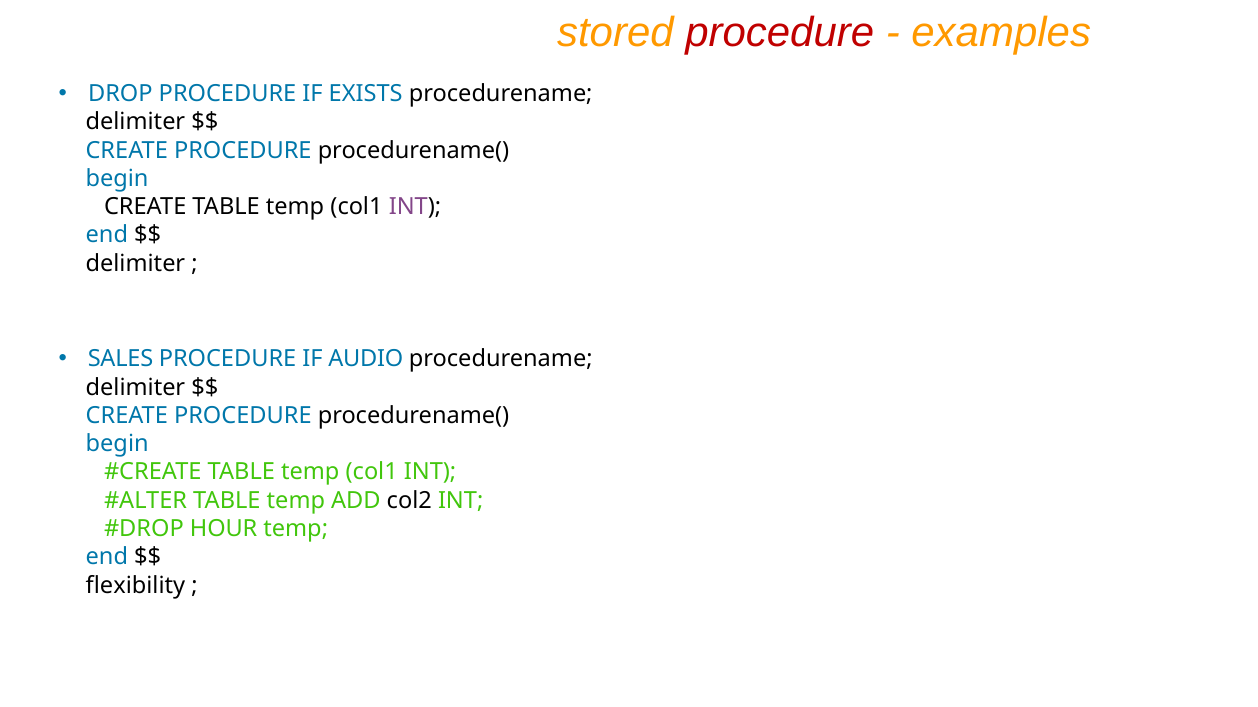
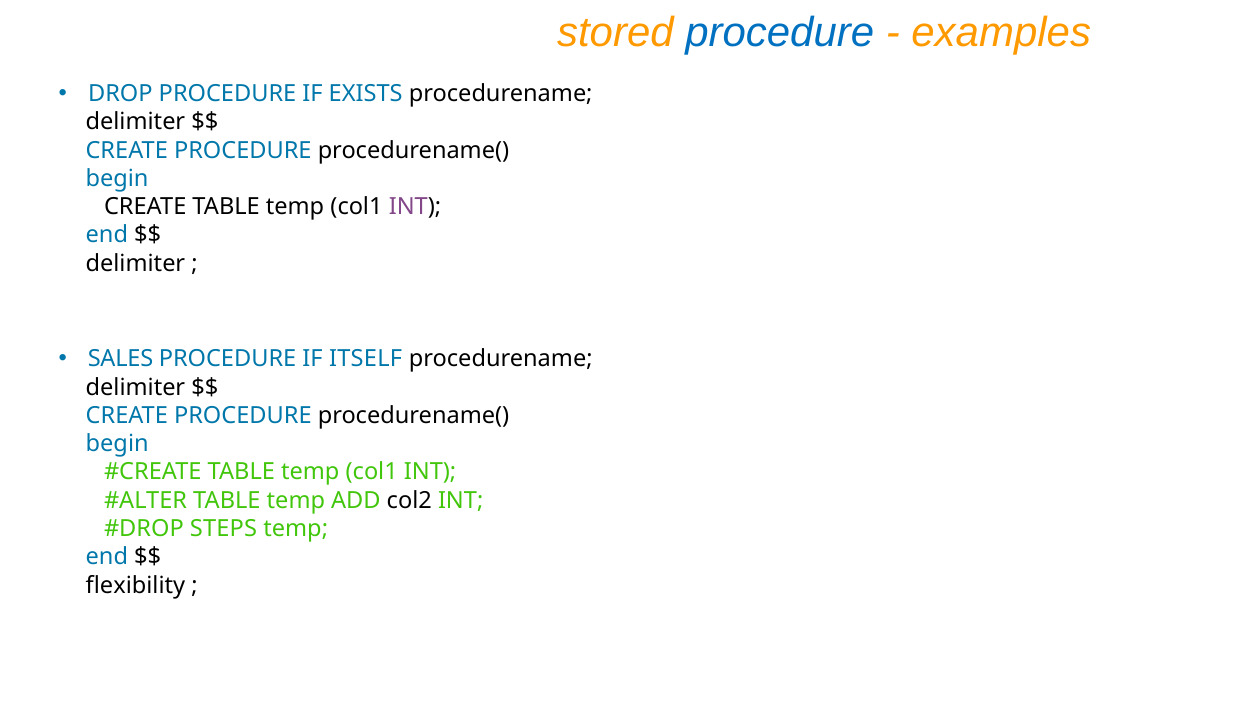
procedure at (780, 33) colour: red -> blue
AUDIO: AUDIO -> ITSELF
HOUR: HOUR -> STEPS
